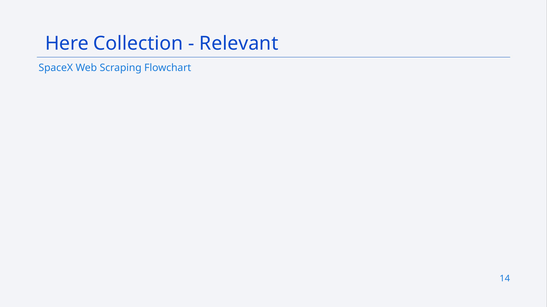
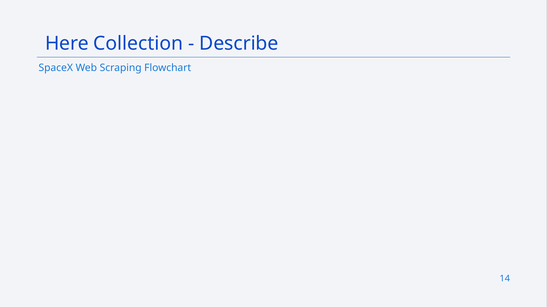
Relevant: Relevant -> Describe
